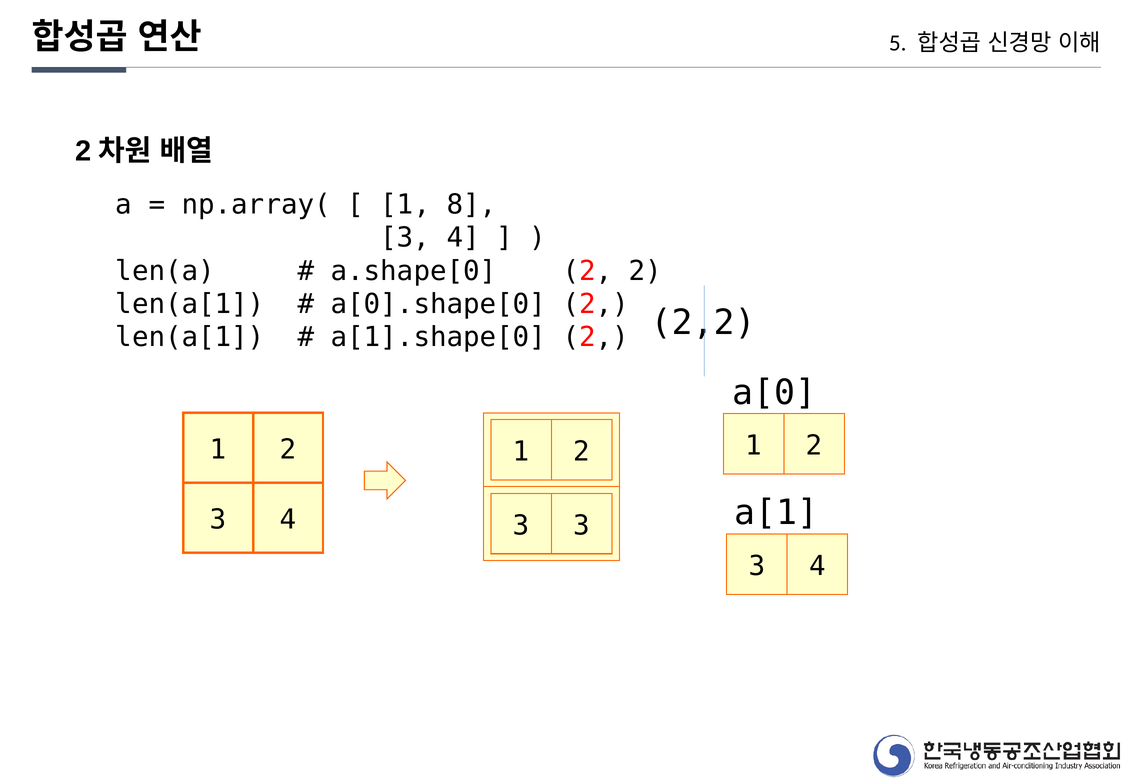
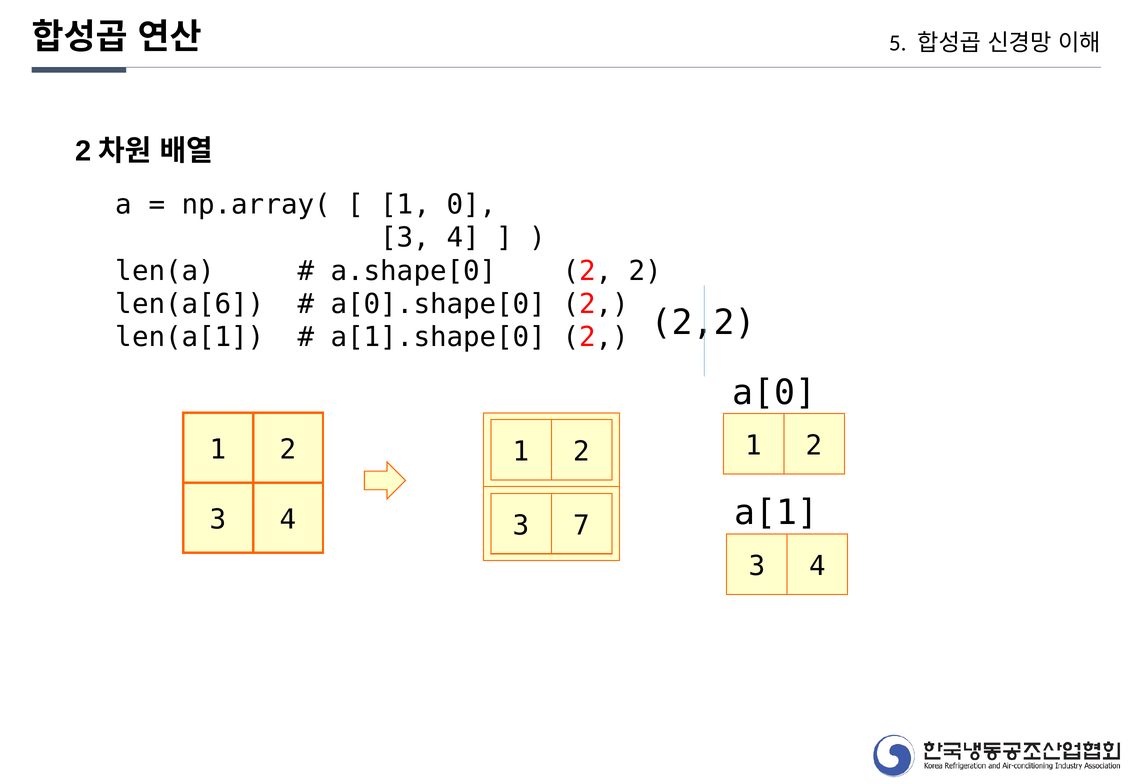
8: 8 -> 0
len(a[1 at (190, 304): len(a[1 -> len(a[6
3 3: 3 -> 7
